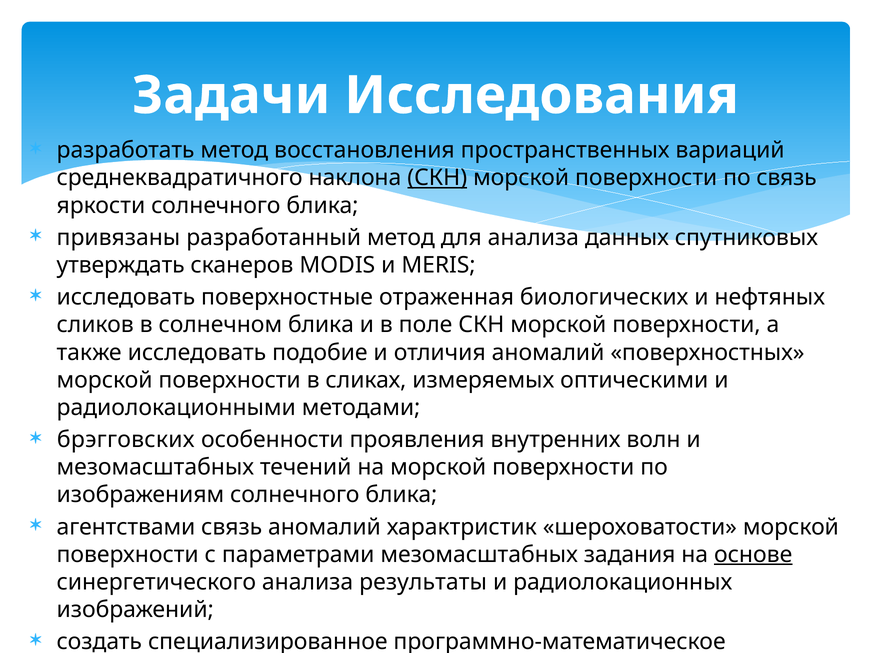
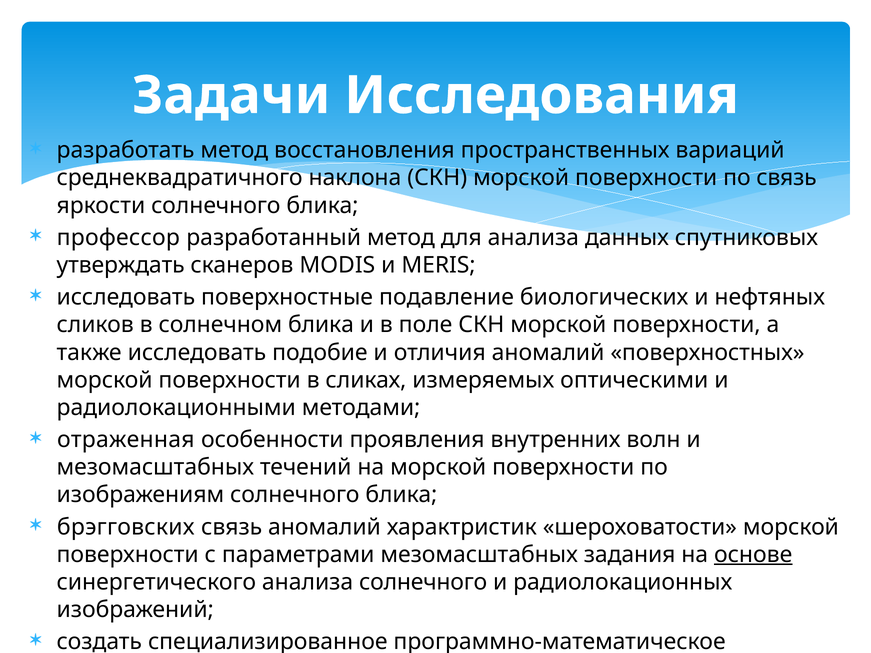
СКН at (437, 178) underline: present -> none
привязаны: привязаны -> профессор
отраженная: отраженная -> подавление
брэгговских: брэгговских -> отраженная
агентствами: агентствами -> брэгговских
анализа результаты: результаты -> солнечного
